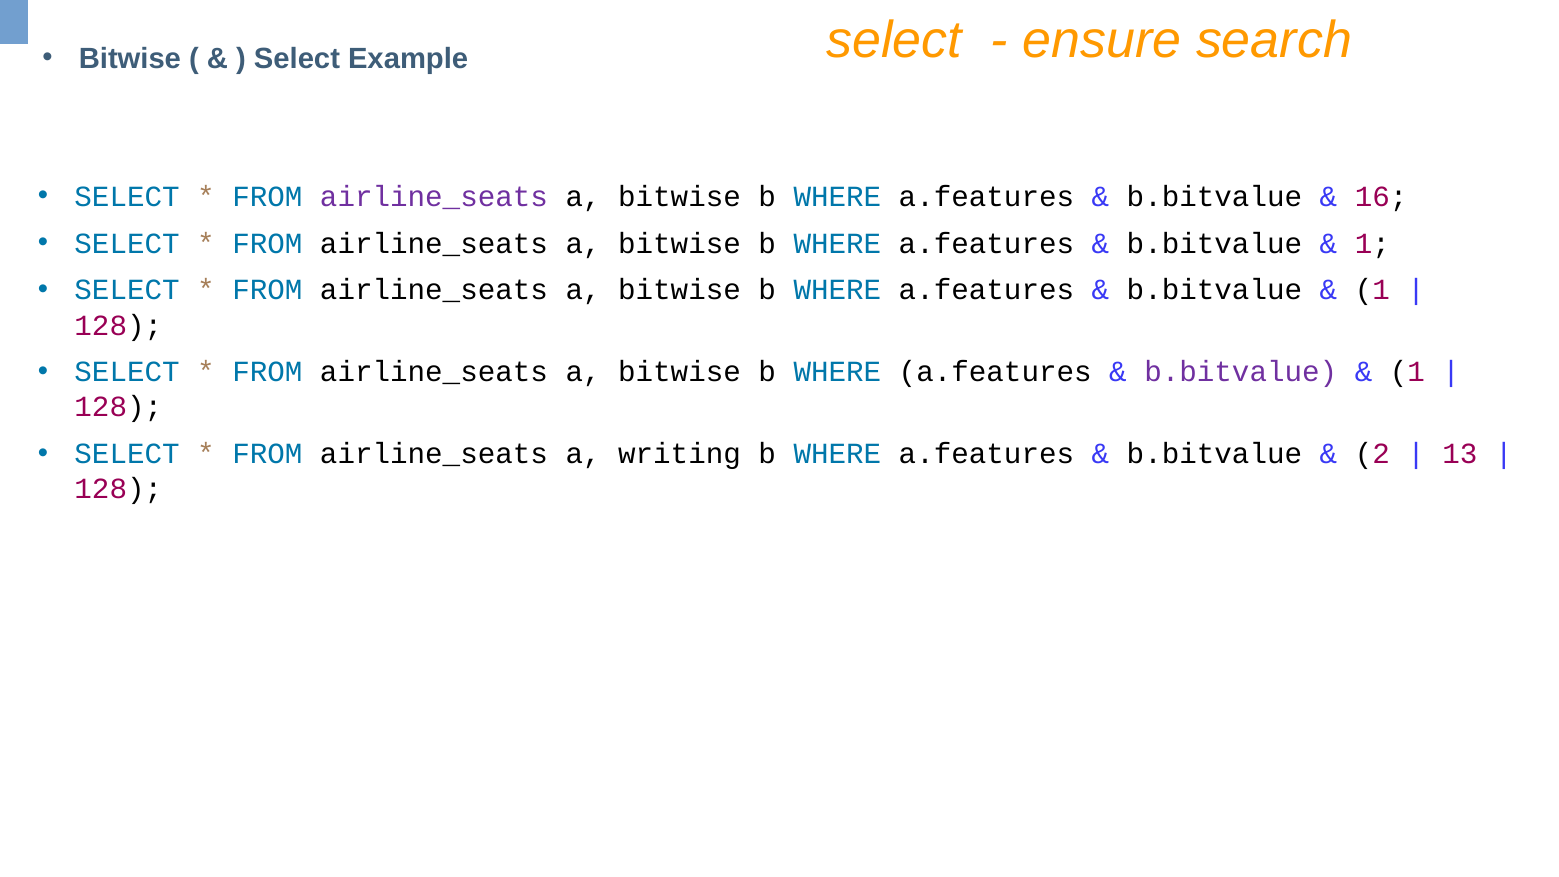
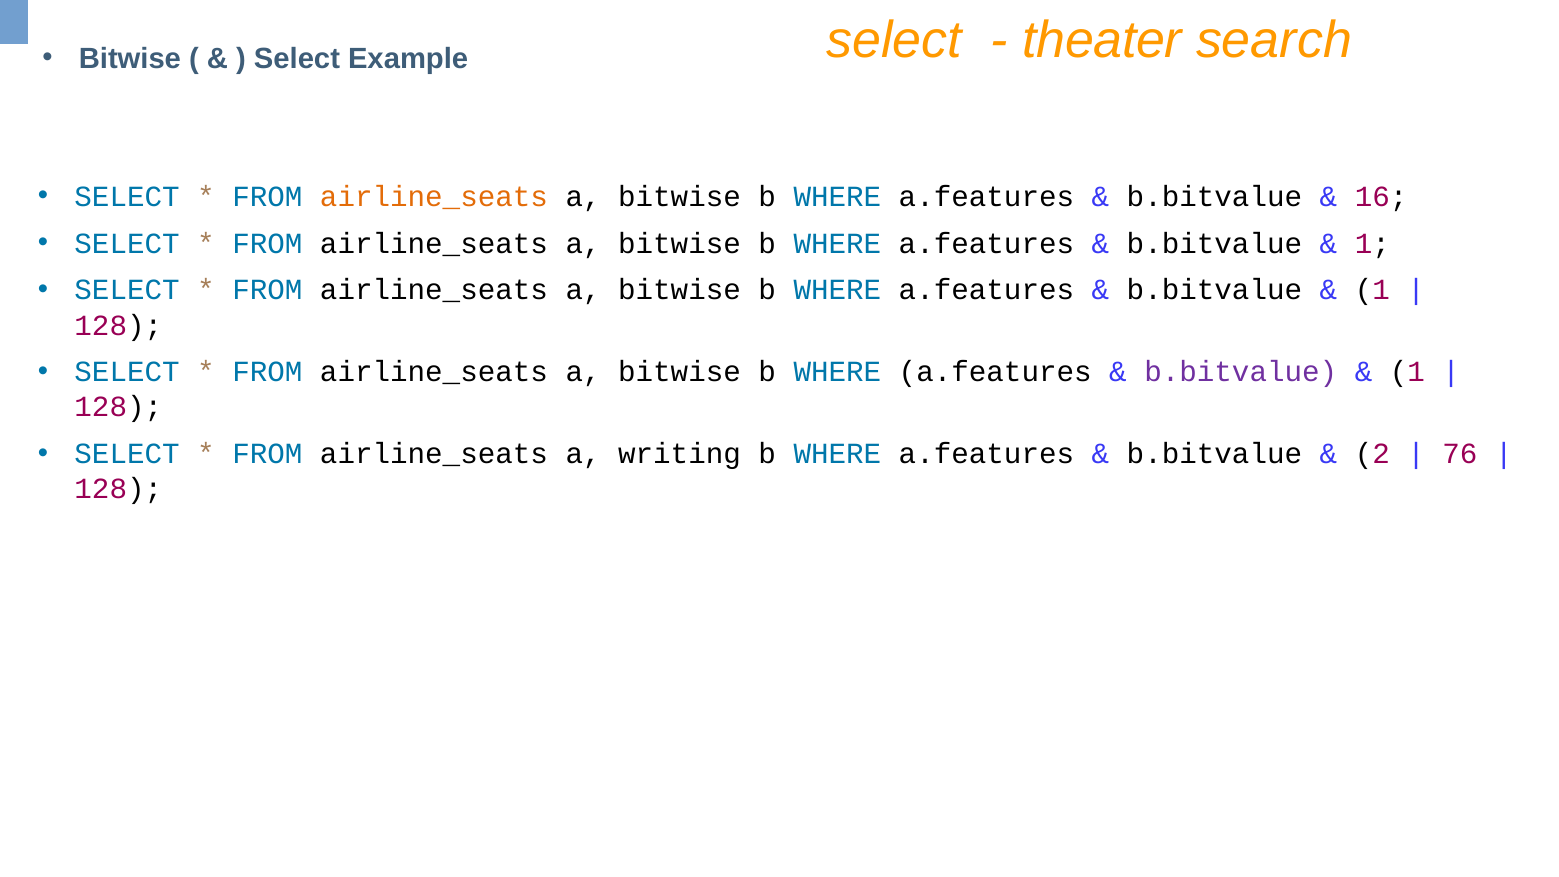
ensure: ensure -> theater
airline_seats at (434, 197) colour: purple -> orange
13: 13 -> 76
